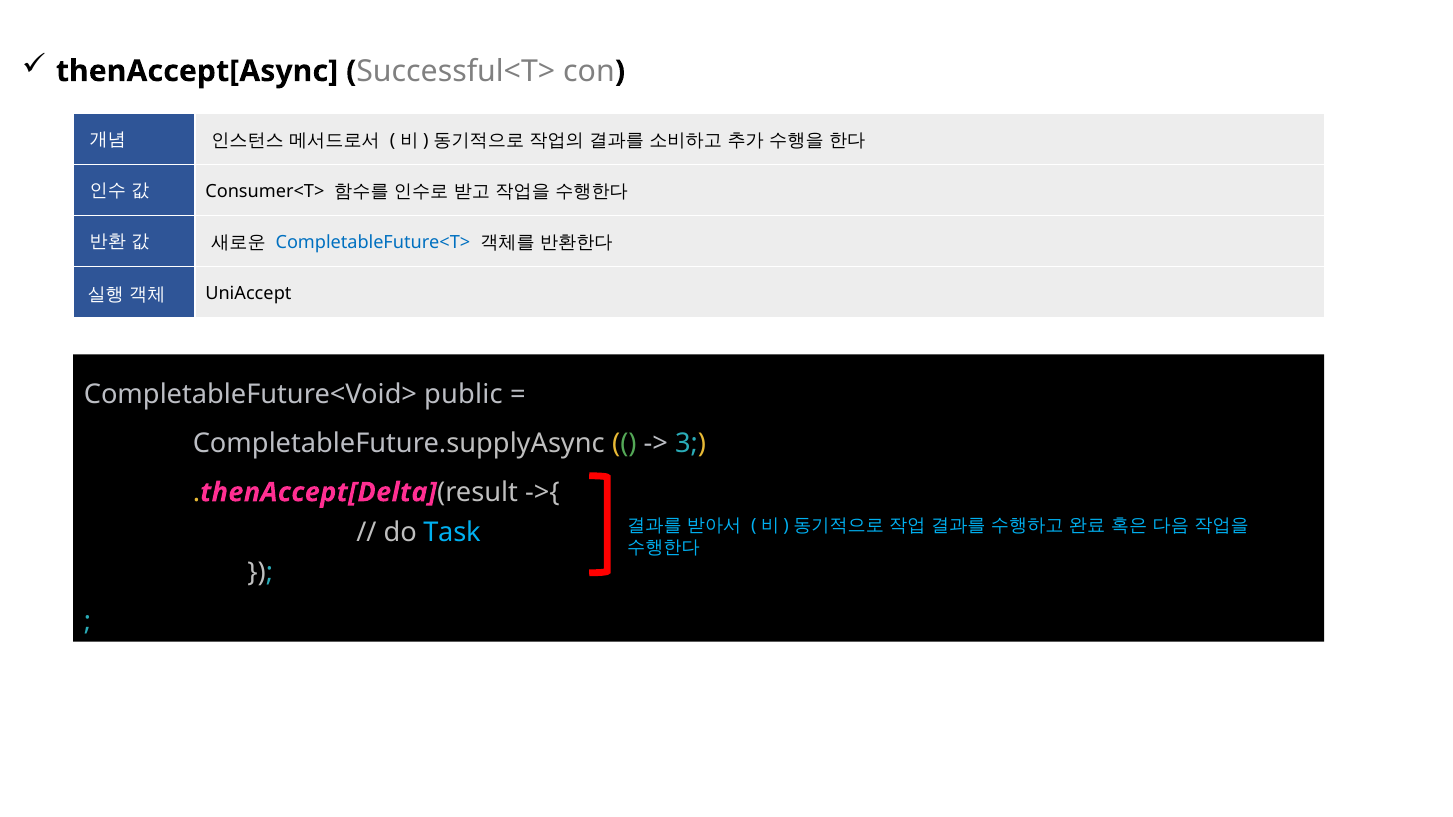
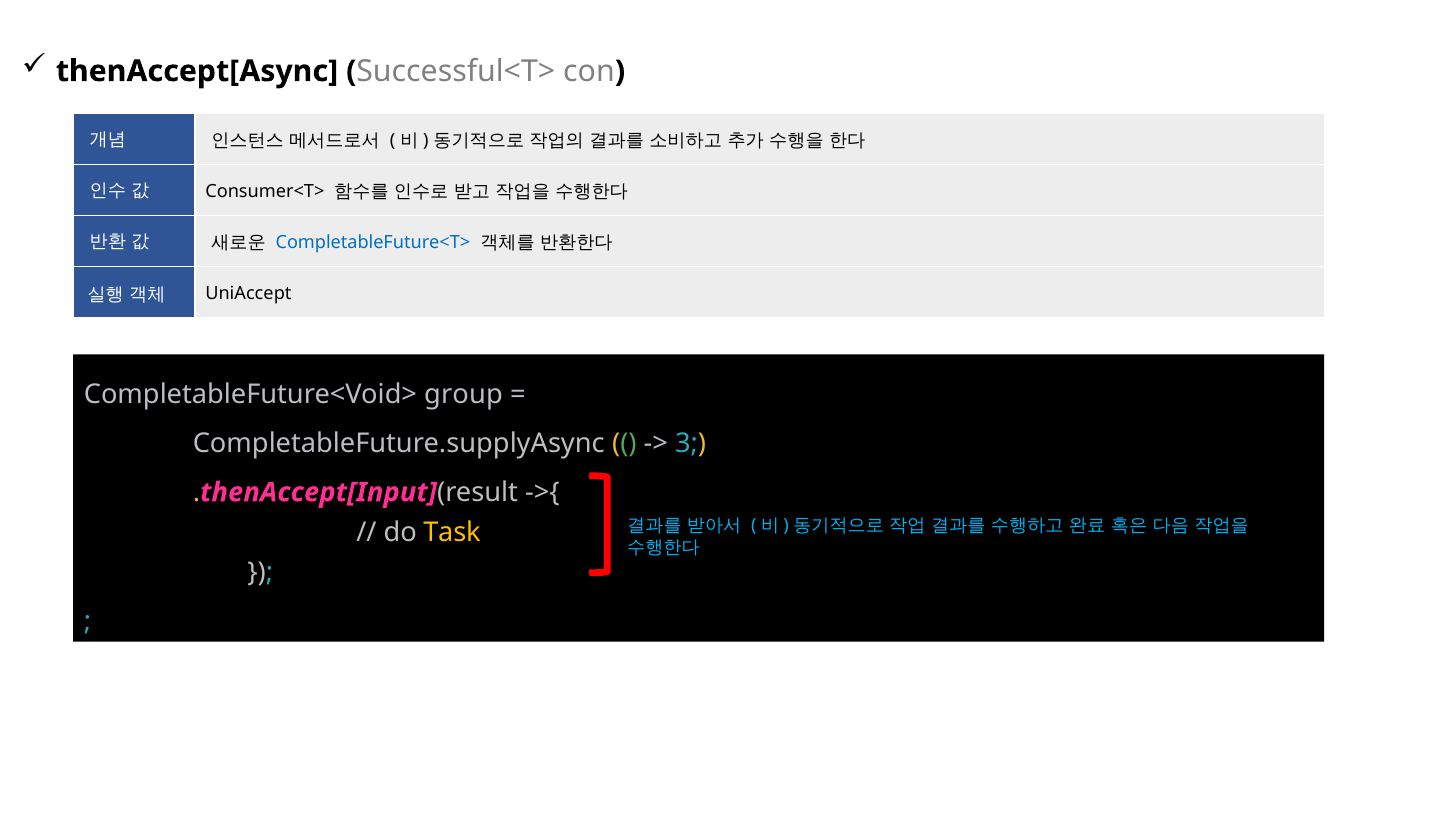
public: public -> group
thenAccept[Delta: thenAccept[Delta -> thenAccept[Input
Task colour: light blue -> yellow
